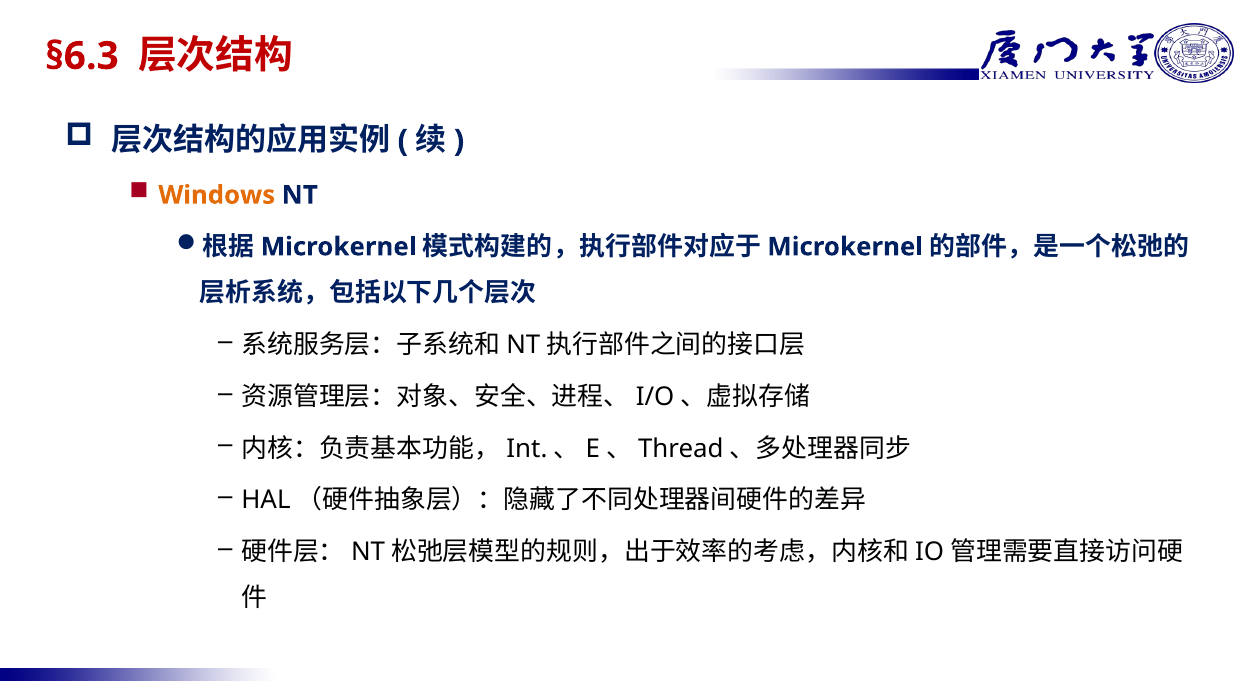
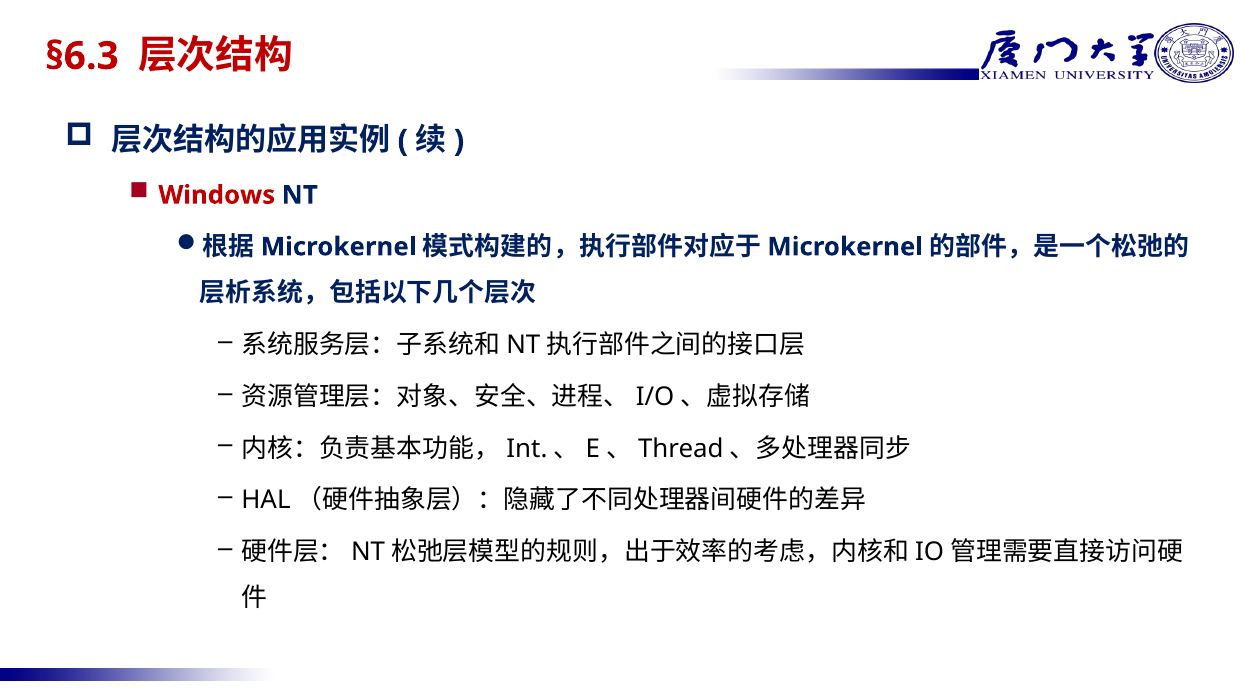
Windows colour: orange -> red
